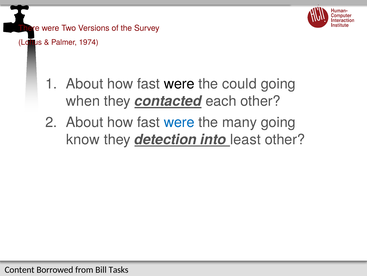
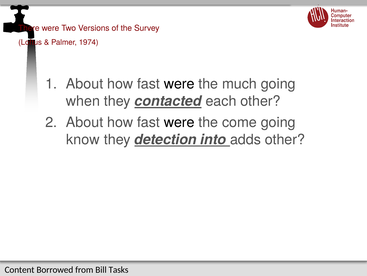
could: could -> much
were at (179, 122) colour: blue -> black
many: many -> come
least: least -> adds
